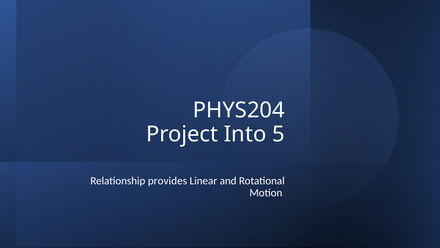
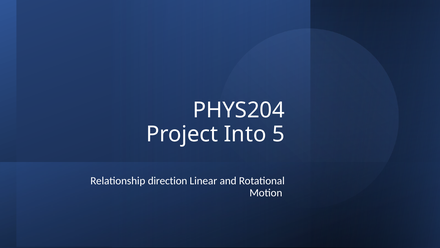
provides: provides -> direction
